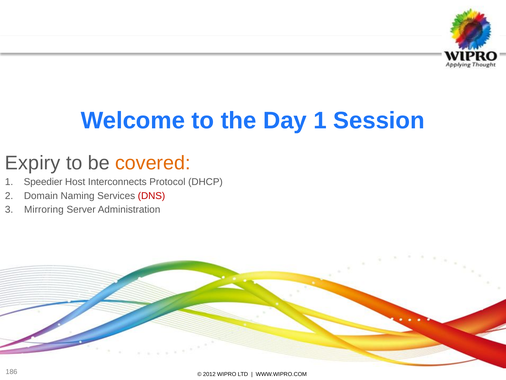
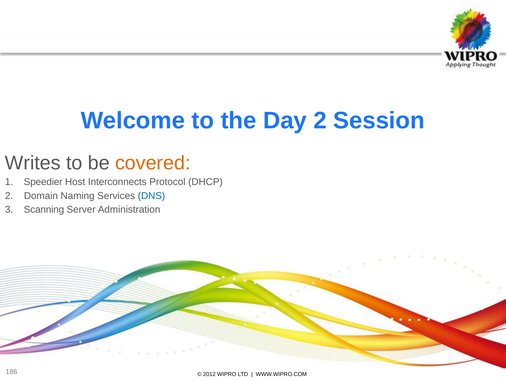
Day 1: 1 -> 2
Expiry: Expiry -> Writes
DNS colour: red -> blue
Mirroring: Mirroring -> Scanning
